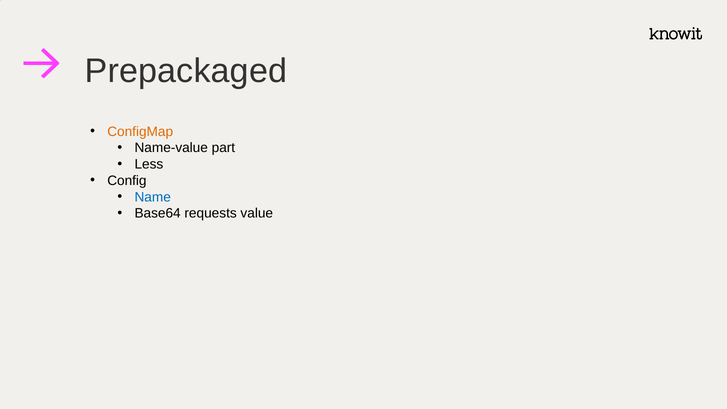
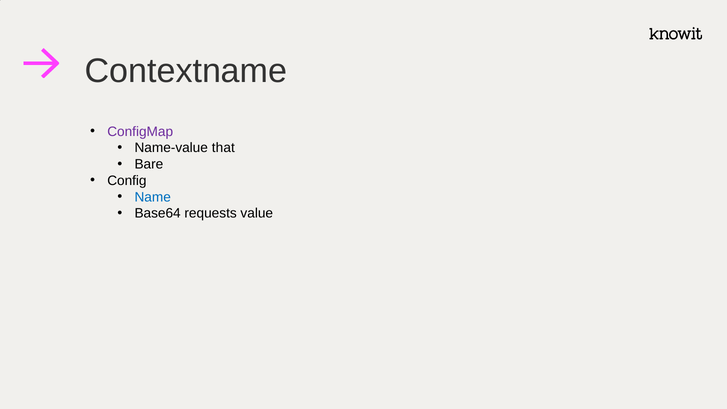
Prepackaged: Prepackaged -> Contextname
ConfigMap colour: orange -> purple
part: part -> that
Less: Less -> Bare
